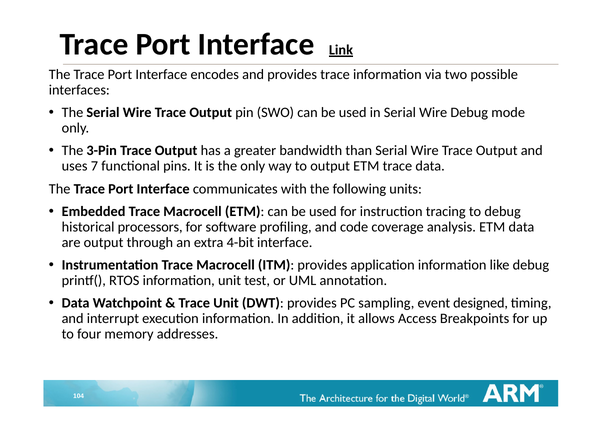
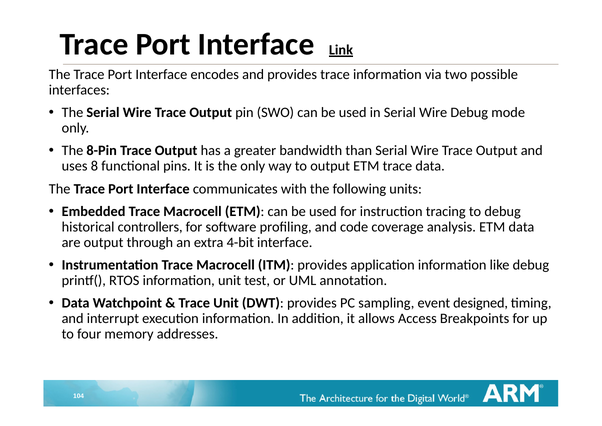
3-Pin: 3-Pin -> 8-Pin
7: 7 -> 8
processors: processors -> controllers
